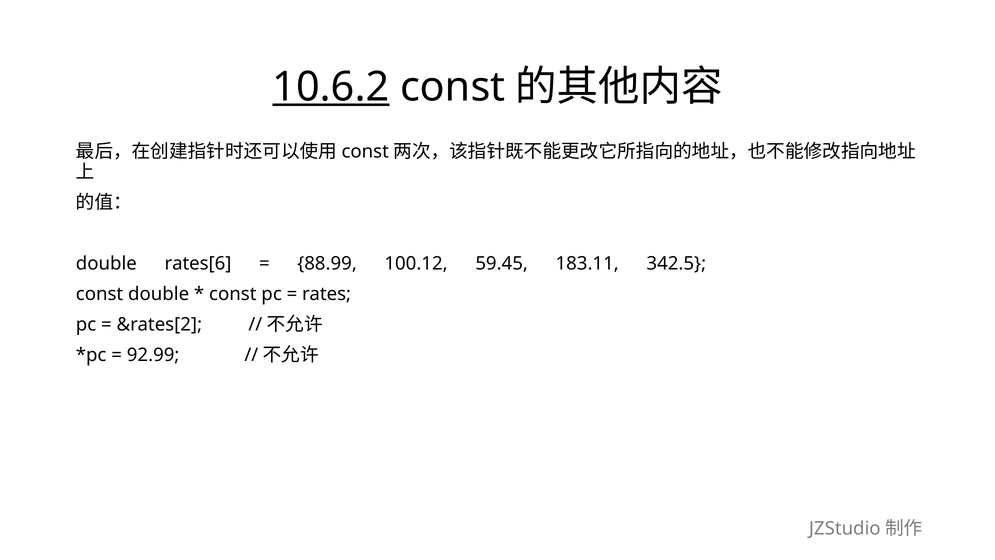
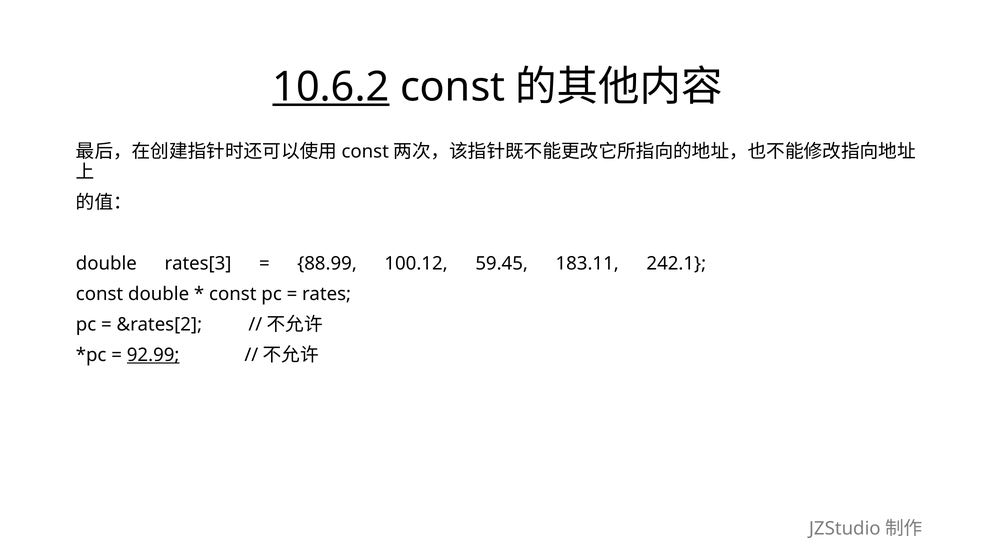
rates[6: rates[6 -> rates[3
342.5: 342.5 -> 242.1
92.99 underline: none -> present
